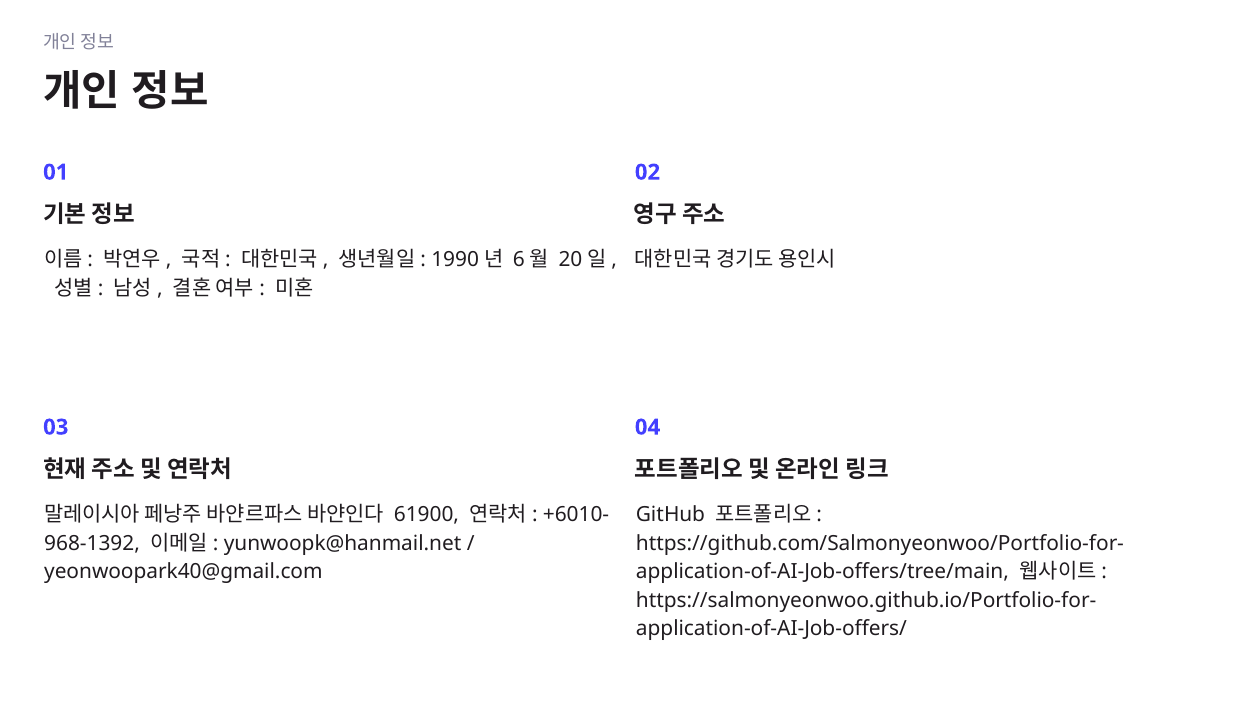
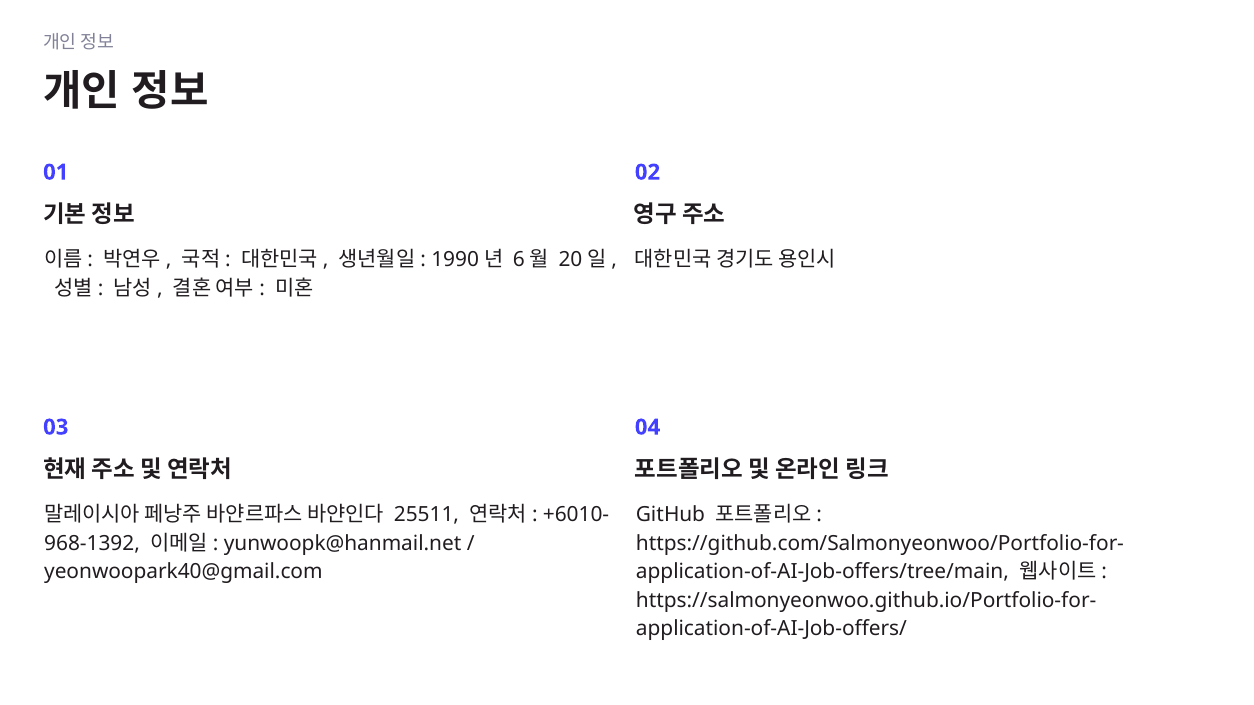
61900: 61900 -> 25511
